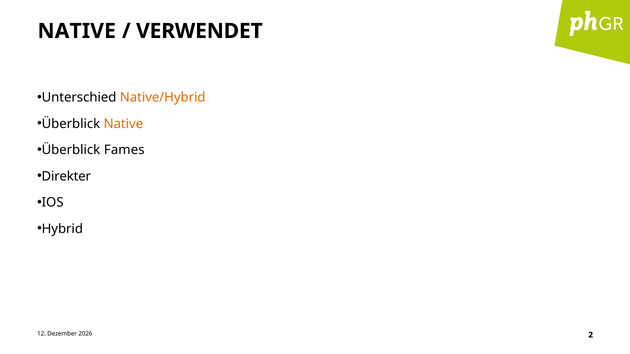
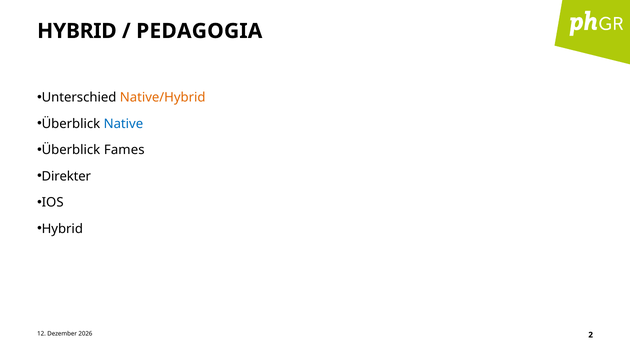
NATIVE at (77, 31): NATIVE -> HYBRID
VERWENDET: VERWENDET -> PEDAGOGIA
Native at (123, 124) colour: orange -> blue
